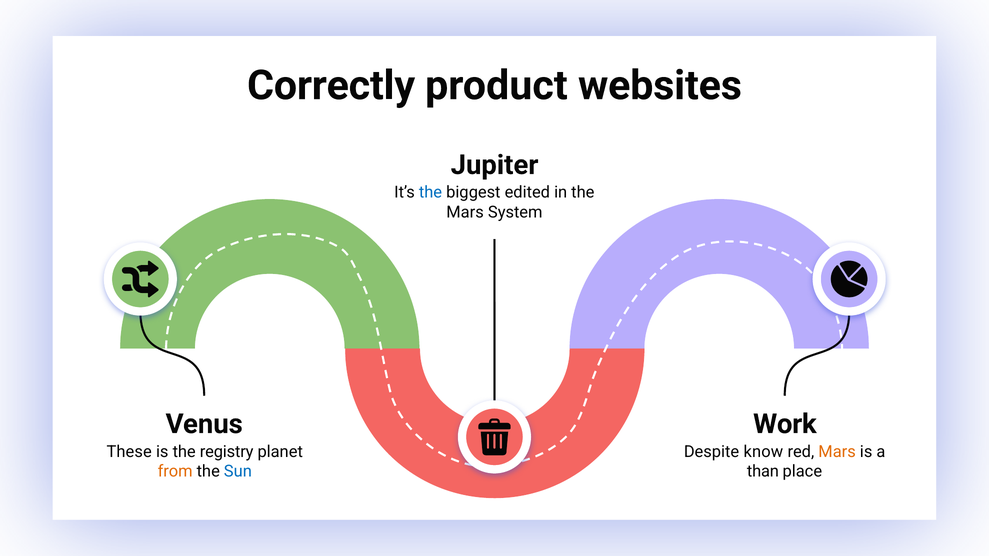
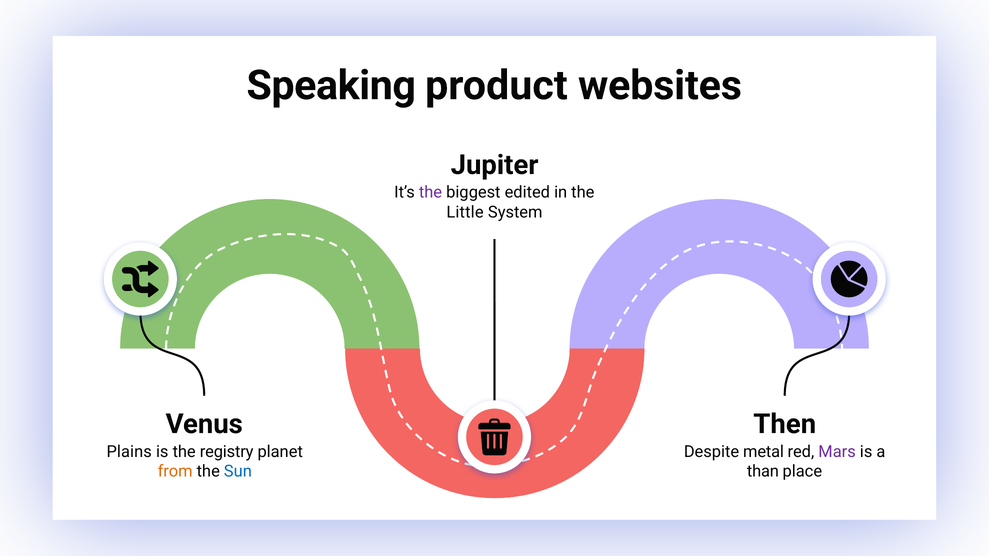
Correctly: Correctly -> Speaking
the at (430, 193) colour: blue -> purple
Mars at (465, 212): Mars -> Little
Work: Work -> Then
These: These -> Plains
know: know -> metal
Mars at (837, 452) colour: orange -> purple
